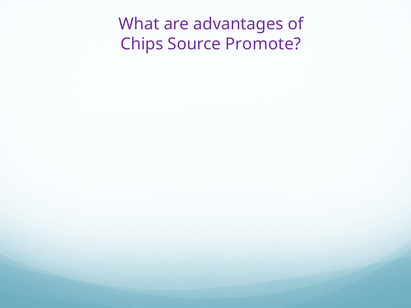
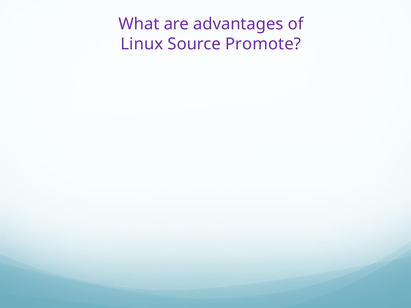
Chips: Chips -> Linux
